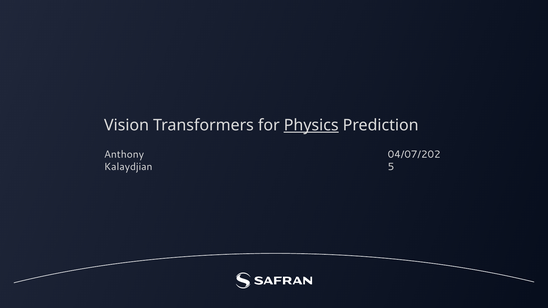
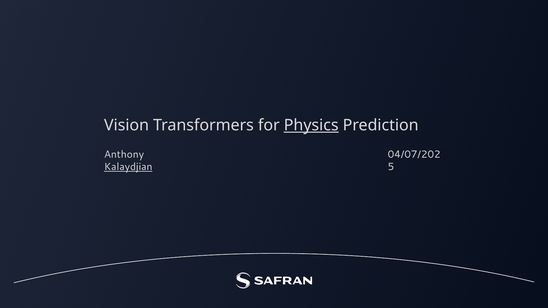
Kalaydjian underline: none -> present
